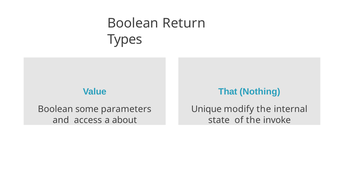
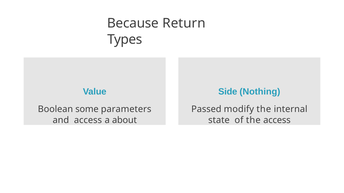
Boolean at (133, 23): Boolean -> Because
That: That -> Side
Unique: Unique -> Passed
the invoke: invoke -> access
